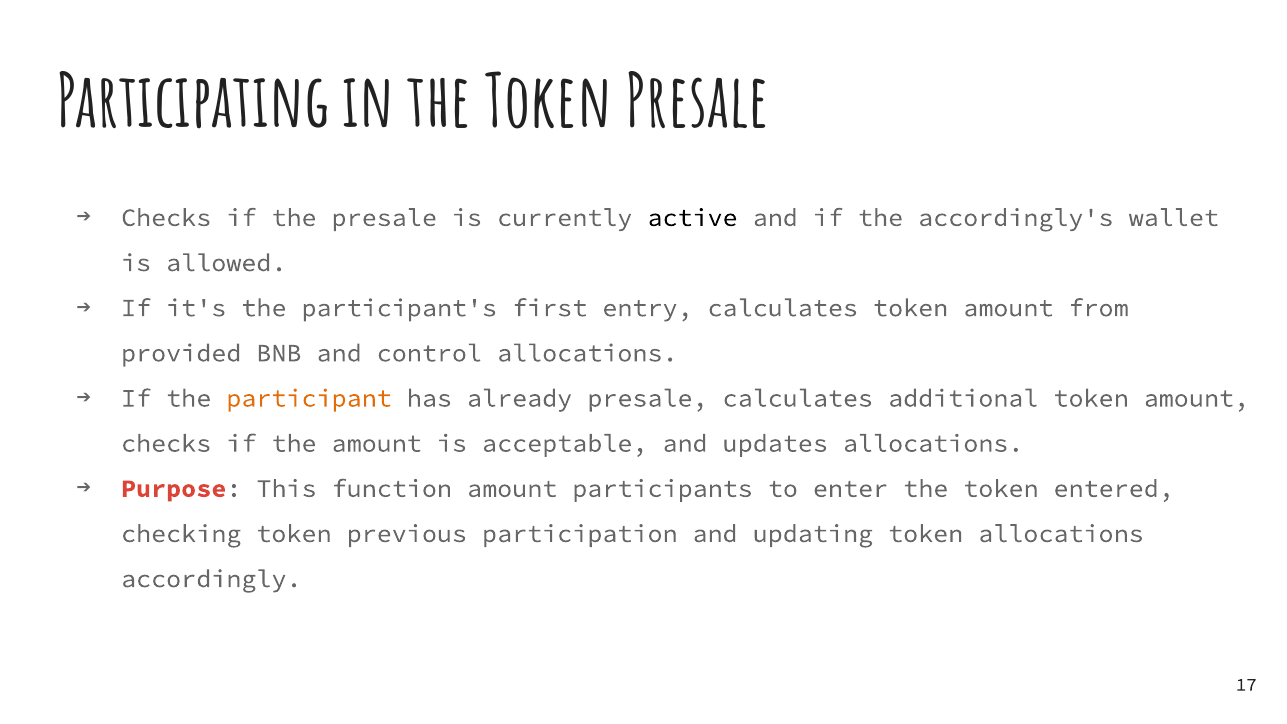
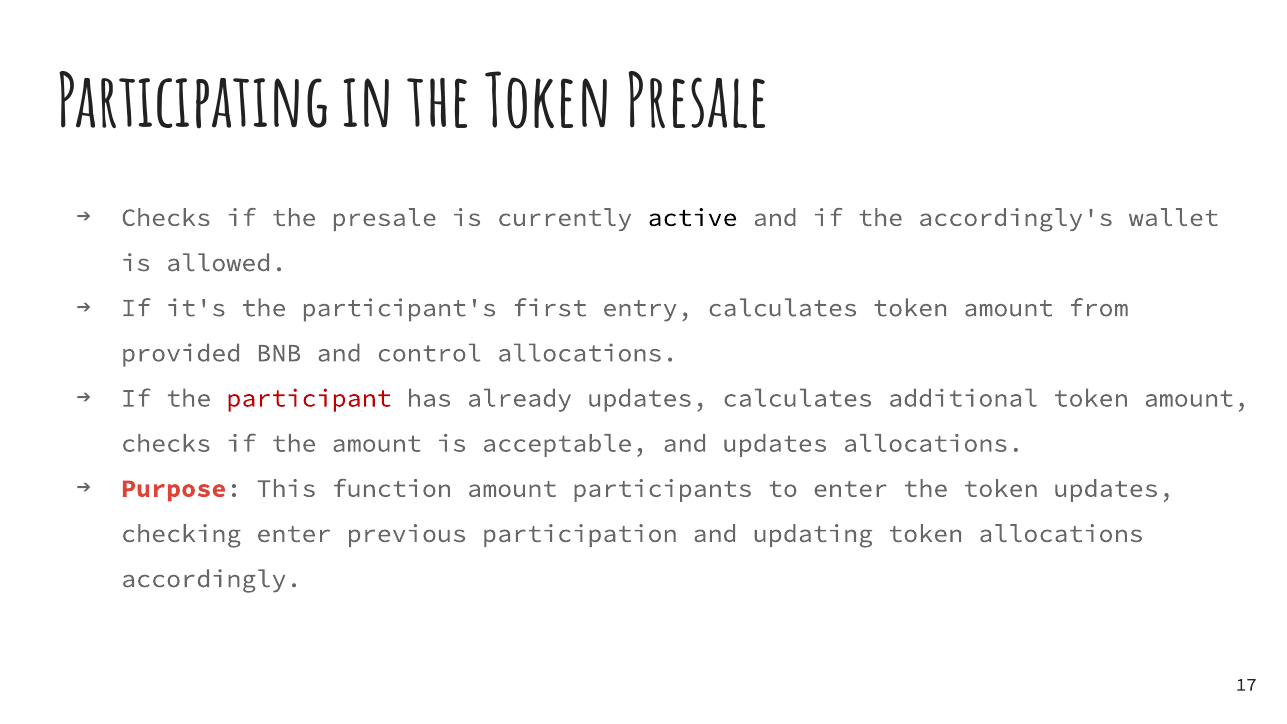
participant colour: orange -> red
already presale: presale -> updates
token entered: entered -> updates
checking token: token -> enter
